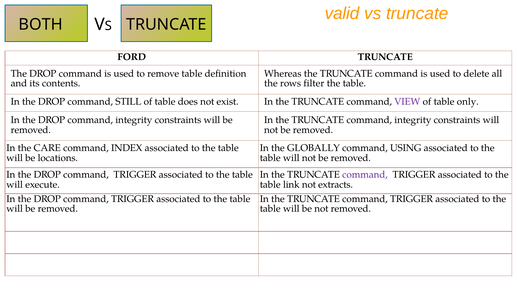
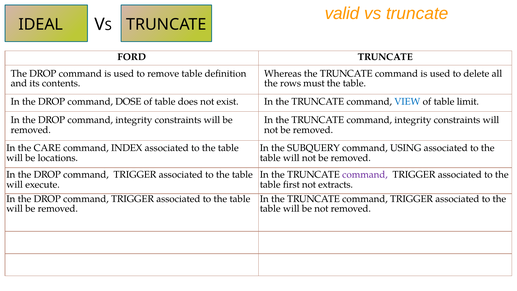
BOTH: BOTH -> IDEAL
filter: filter -> must
STILL: STILL -> DOSE
VIEW colour: purple -> blue
only: only -> limit
GLOBALLY: GLOBALLY -> SUBQUERY
link: link -> first
